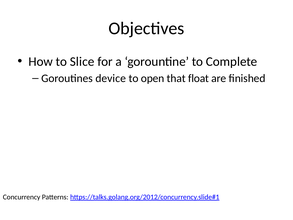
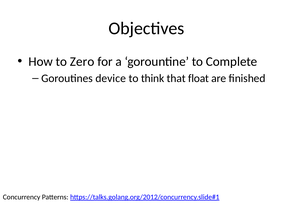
Slice: Slice -> Zero
open: open -> think
